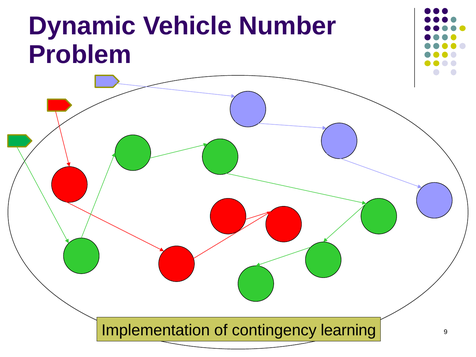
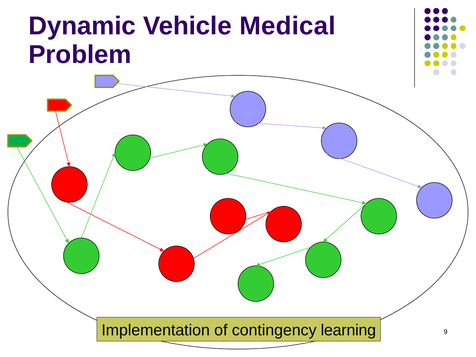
Number: Number -> Medical
